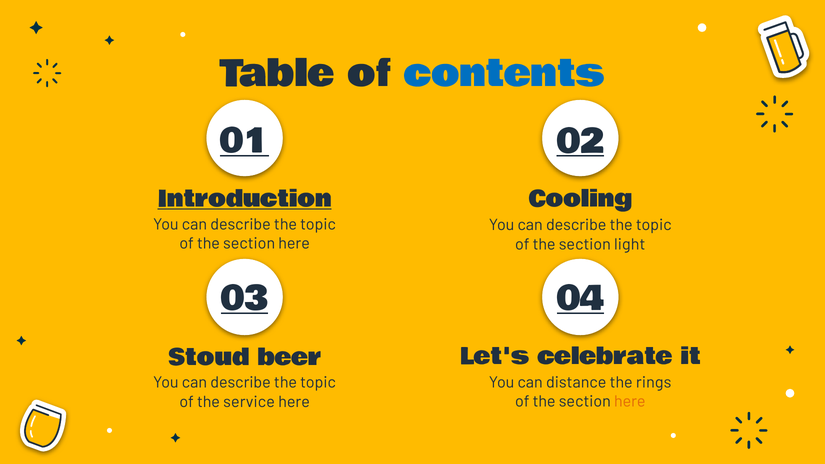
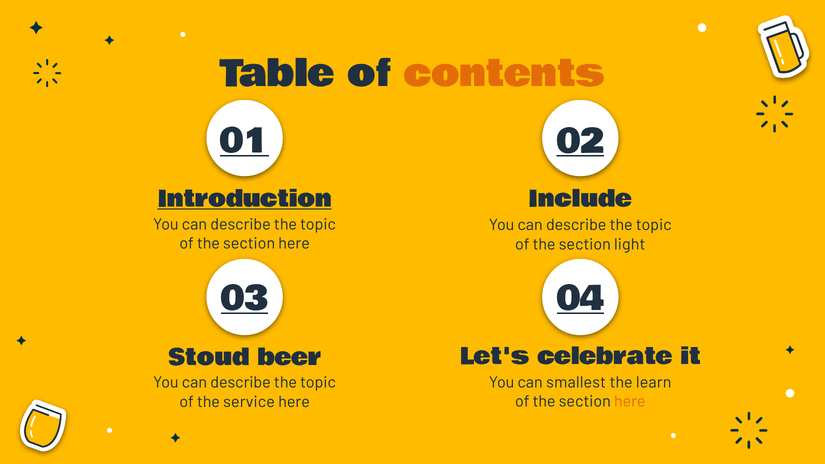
contents colour: blue -> orange
Cooling: Cooling -> Include
distance: distance -> smallest
rings: rings -> learn
